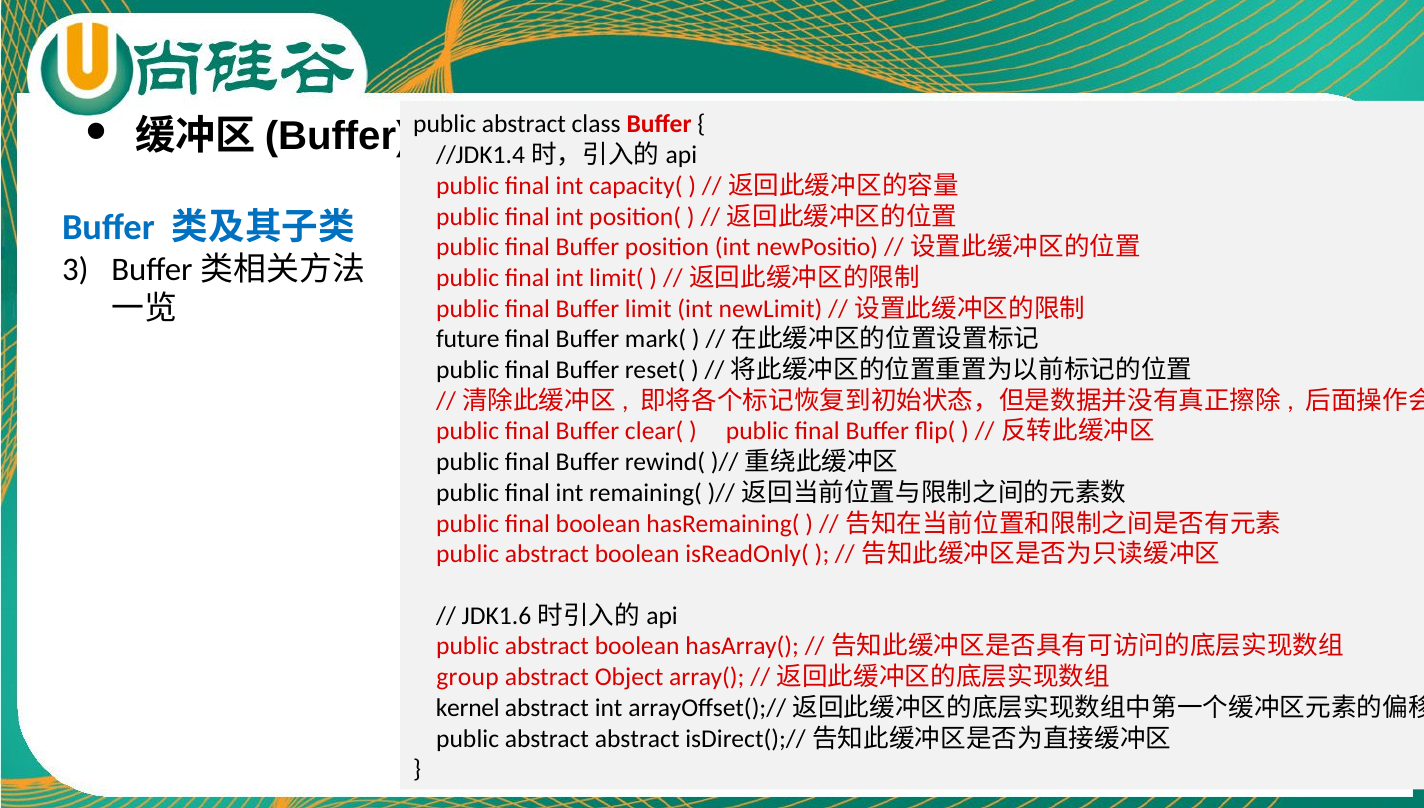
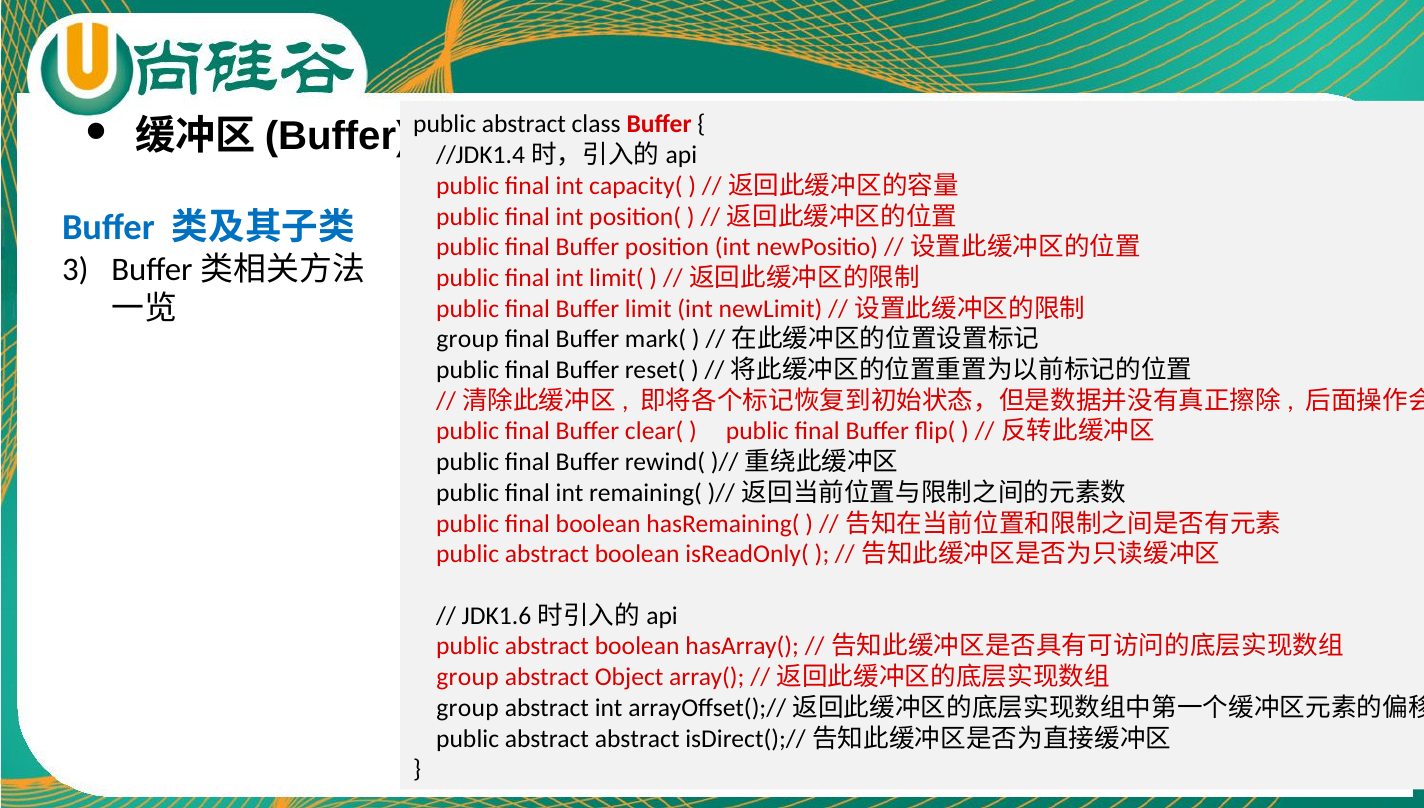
future at (468, 339): future -> group
kernel at (468, 708): kernel -> group
